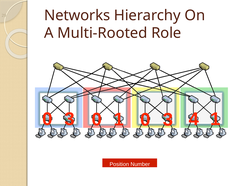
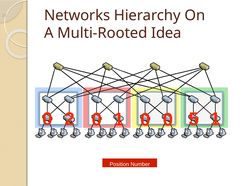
Role: Role -> Idea
3 at (70, 119): 3 -> 2
4: 4 -> 5
3 at (168, 120): 3 -> 0
